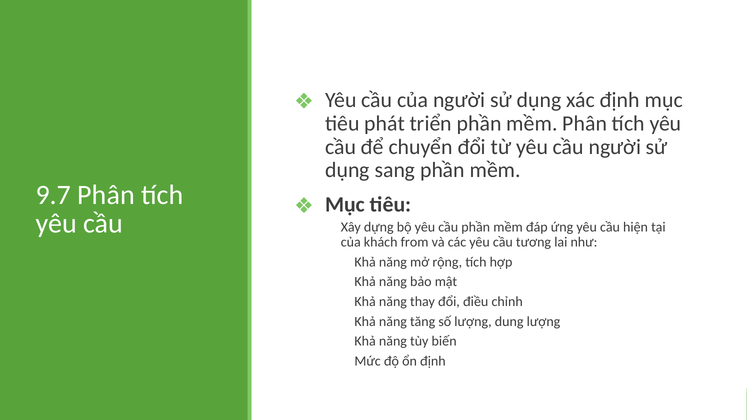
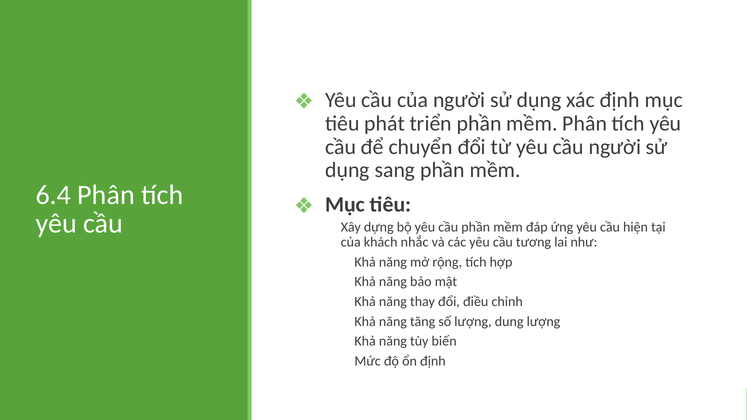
9.7: 9.7 -> 6.4
from: from -> nhắc
